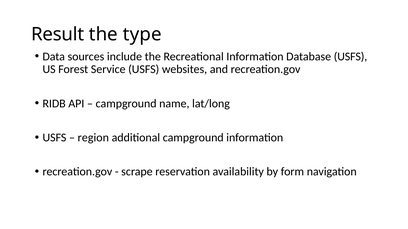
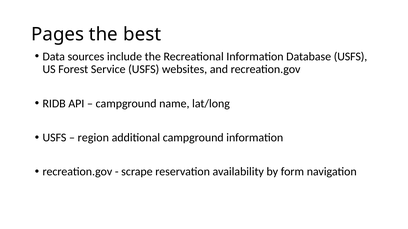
Result: Result -> Pages
type: type -> best
